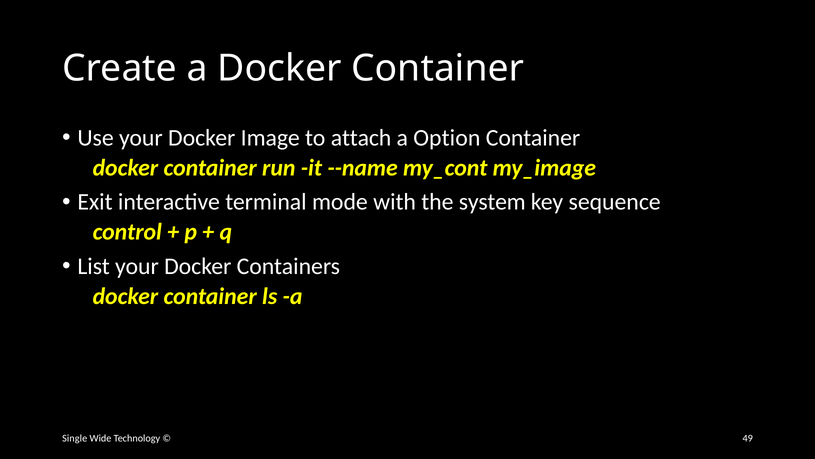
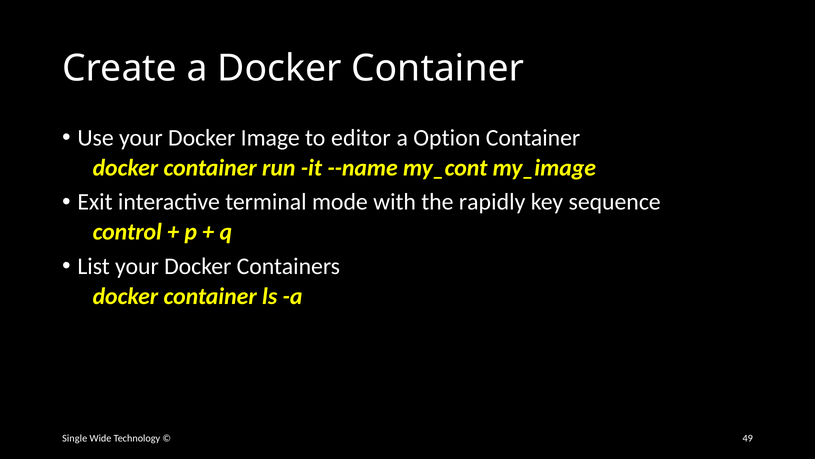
attach: attach -> editor
system: system -> rapidly
